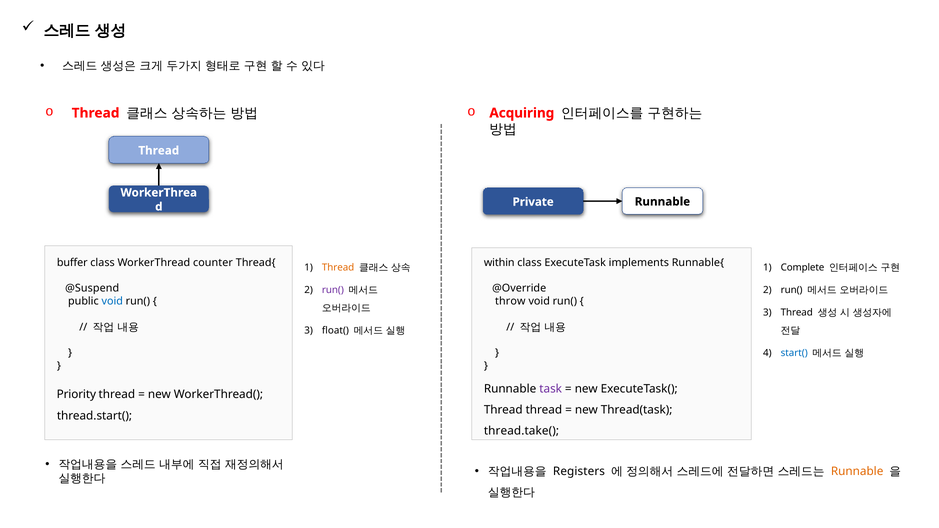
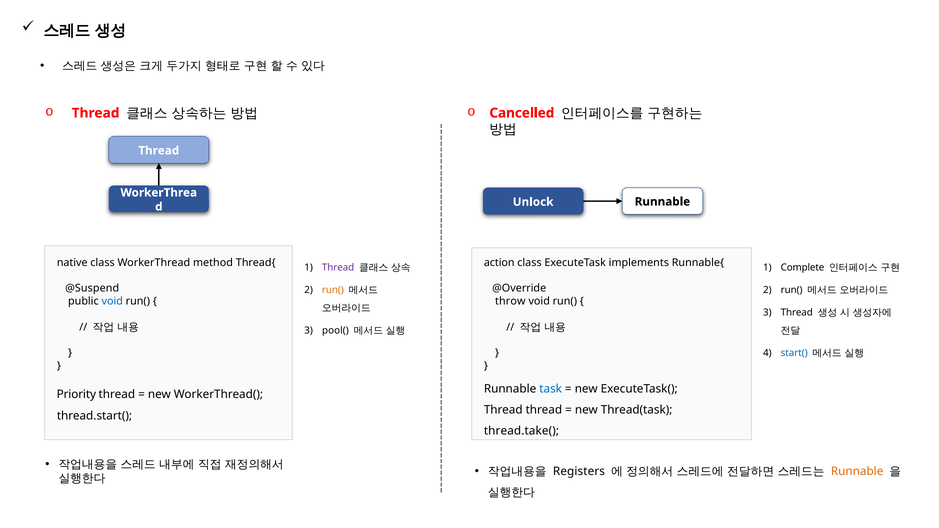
Acquiring: Acquiring -> Cancelled
Private: Private -> Unlock
buffer: buffer -> native
counter: counter -> method
within: within -> action
Thread at (338, 268) colour: orange -> purple
run( at (333, 290) colour: purple -> orange
float(: float( -> pool(
task colour: purple -> blue
